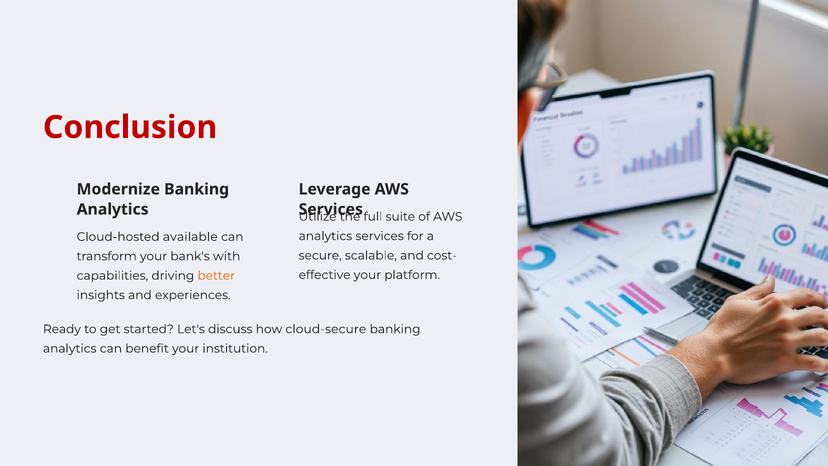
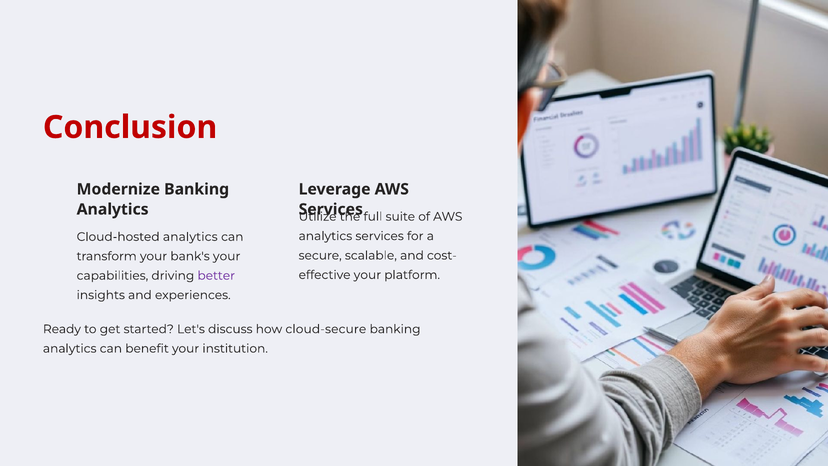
Cloud-hosted available: available -> analytics
bank's with: with -> your
better colour: orange -> purple
